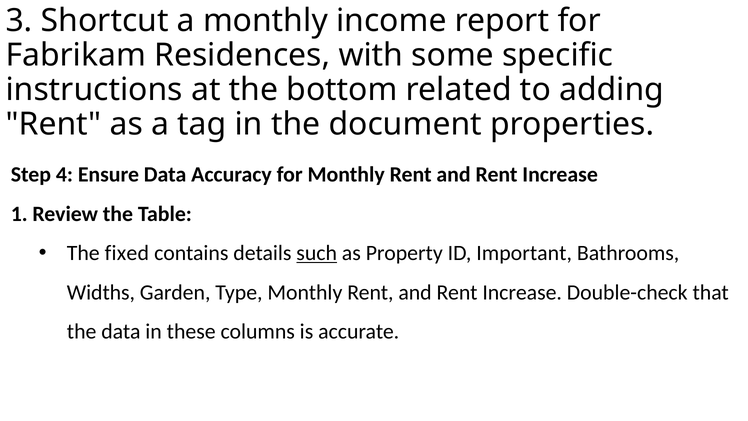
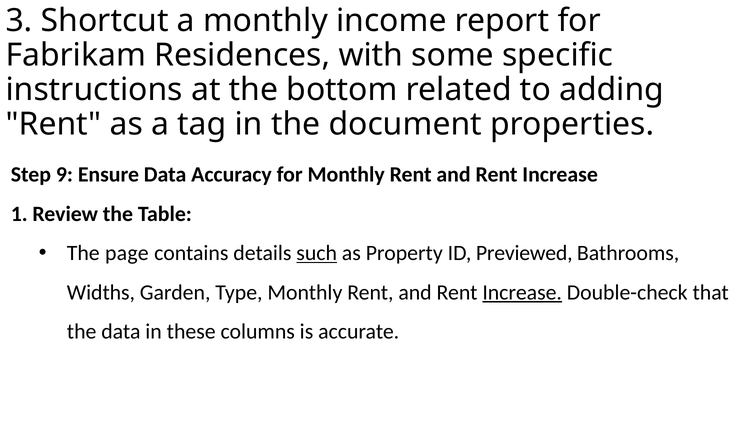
4: 4 -> 9
fixed: fixed -> page
Important: Important -> Previewed
Increase at (522, 292) underline: none -> present
